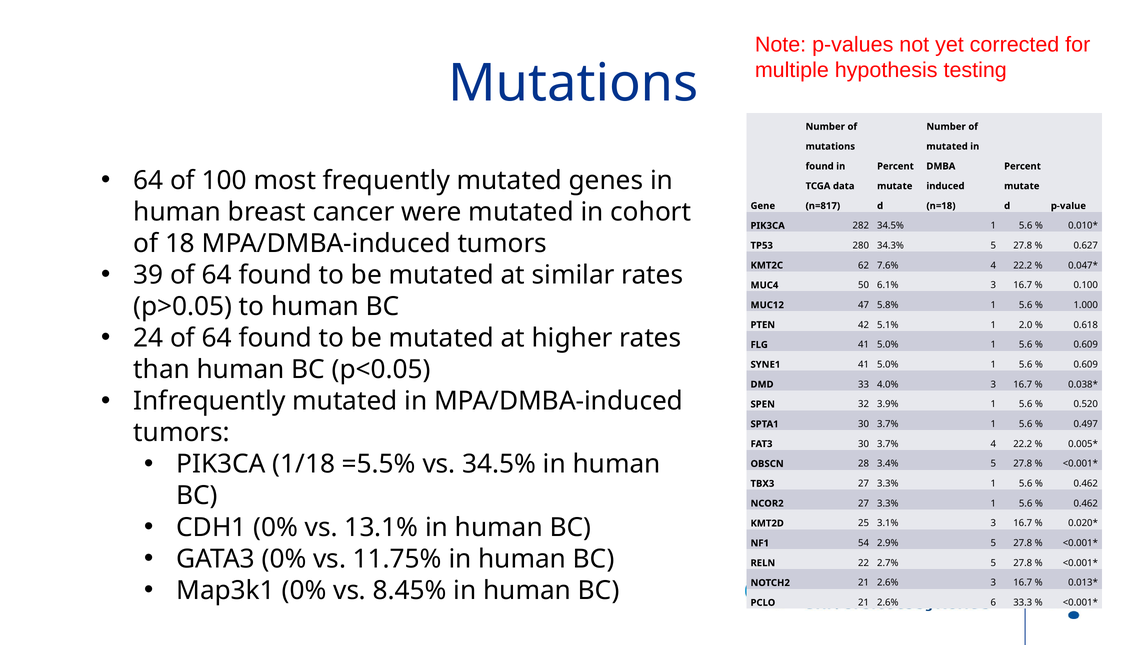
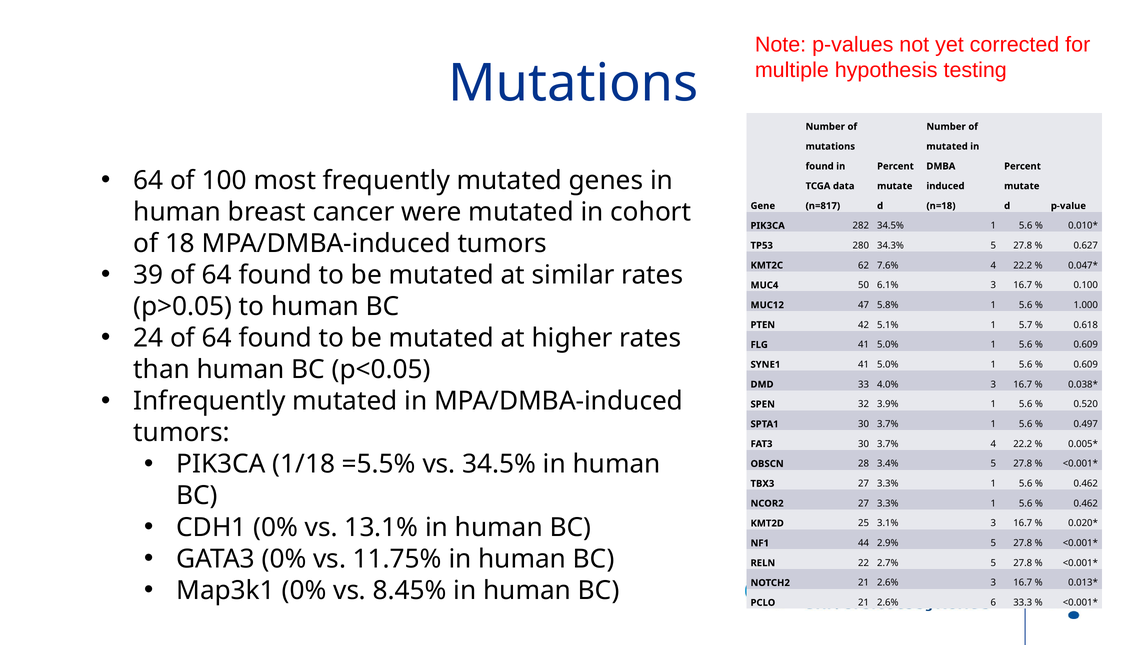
2.0: 2.0 -> 5.7
54: 54 -> 44
